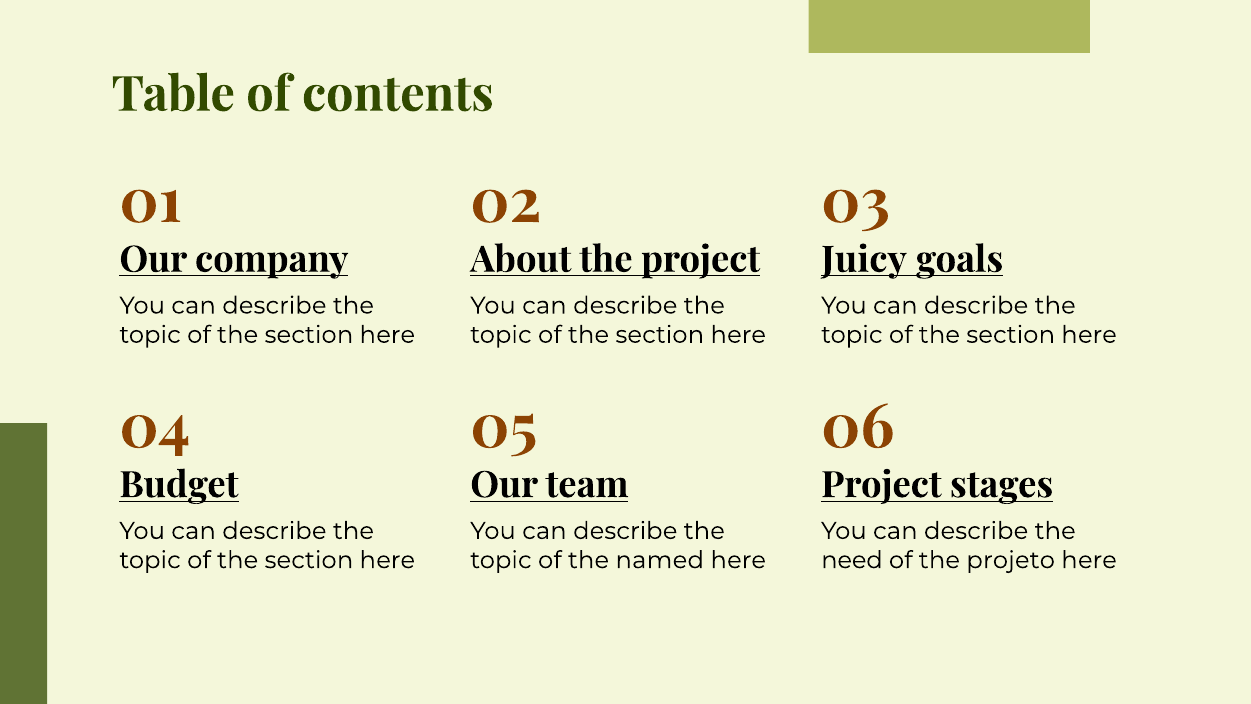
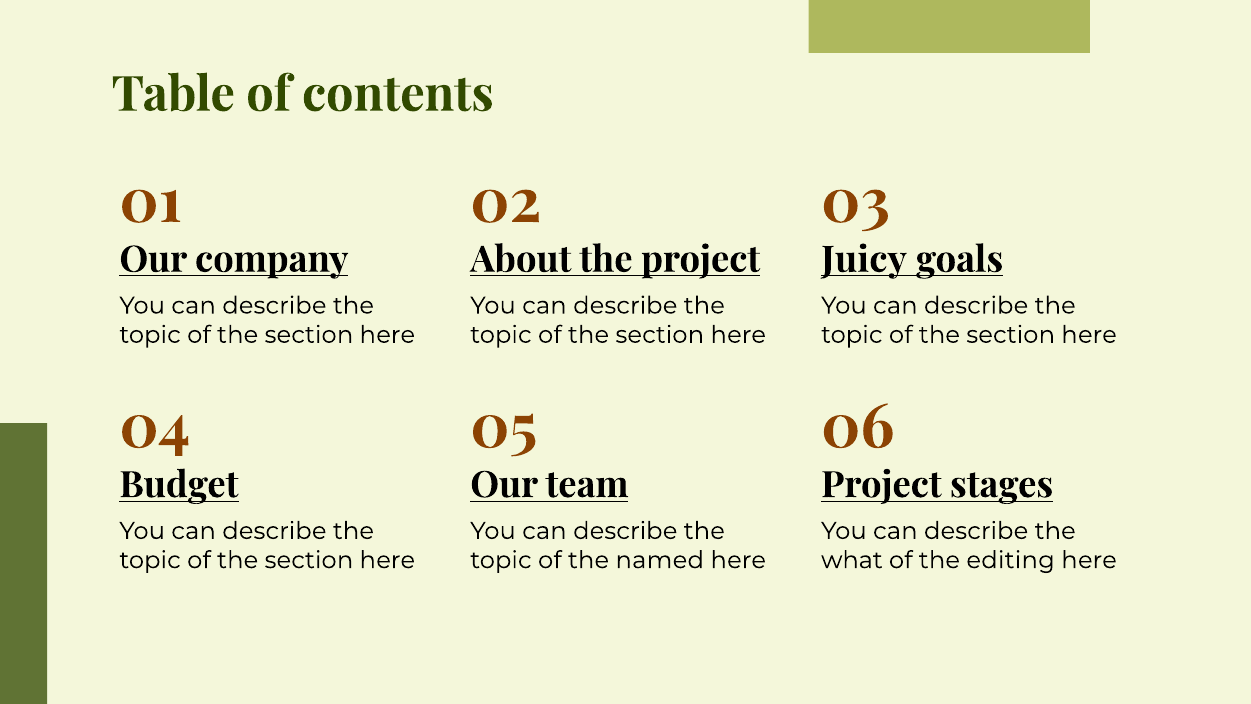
need: need -> what
projeto: projeto -> editing
